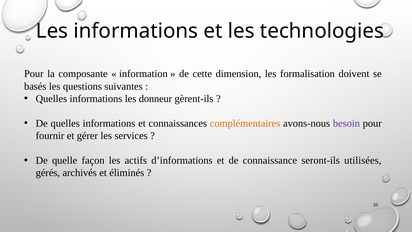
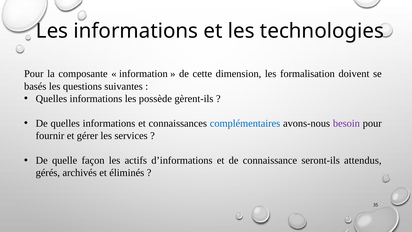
donneur: donneur -> possède
complémentaires colour: orange -> blue
utilisées: utilisées -> attendus
